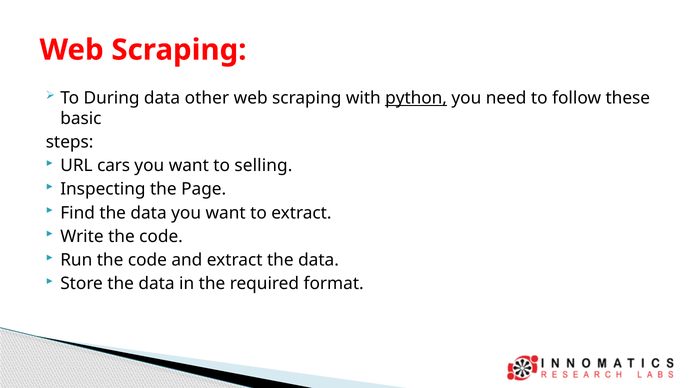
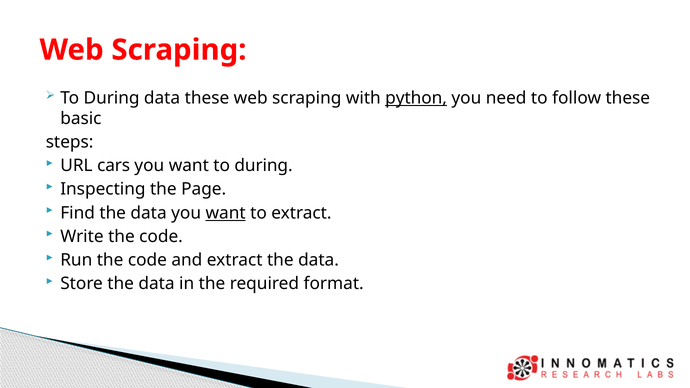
data other: other -> these
want to selling: selling -> during
want at (226, 213) underline: none -> present
